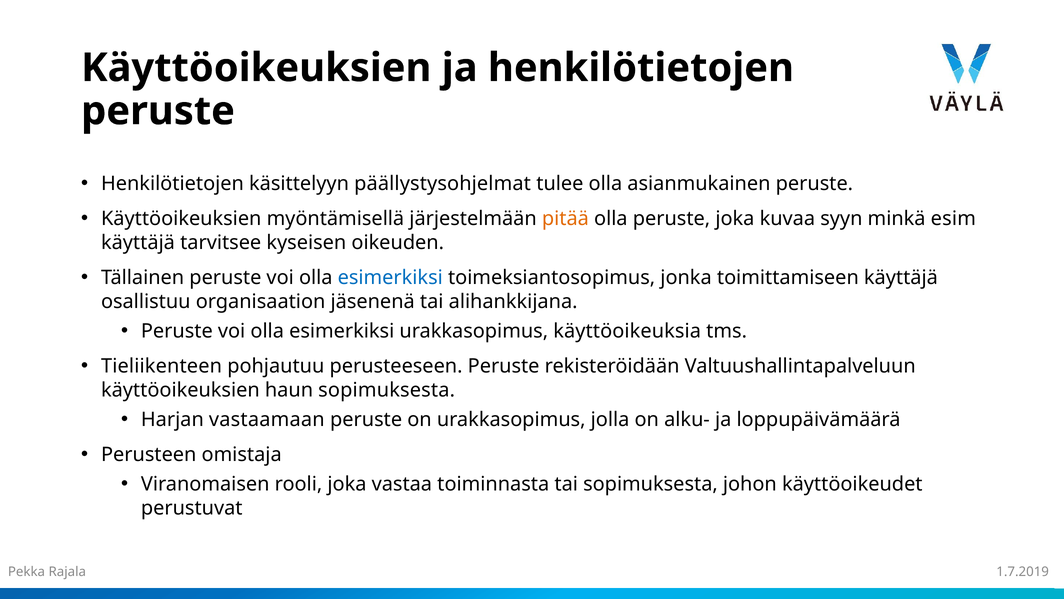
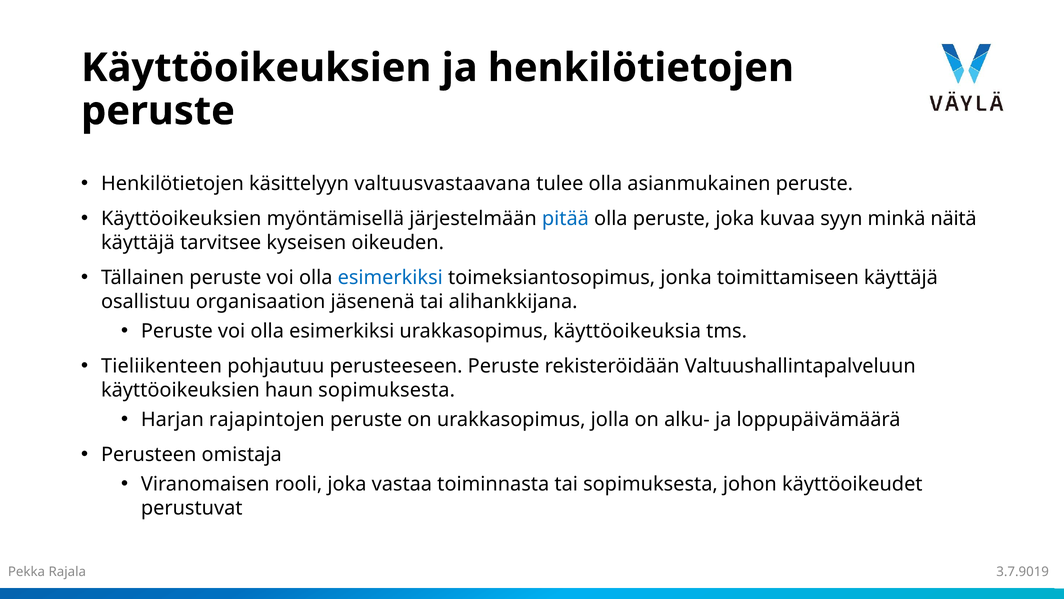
päällystysohjelmat: päällystysohjelmat -> valtuusvastaavana
pitää colour: orange -> blue
esim: esim -> näitä
vastaamaan: vastaamaan -> rajapintojen
1.7.2019: 1.7.2019 -> 3.7.9019
